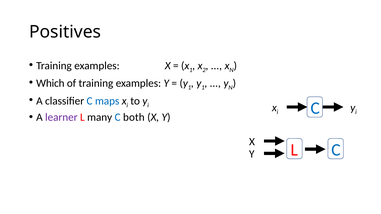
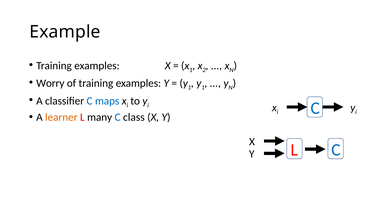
Positives: Positives -> Example
Which: Which -> Worry
learner colour: purple -> orange
both: both -> class
